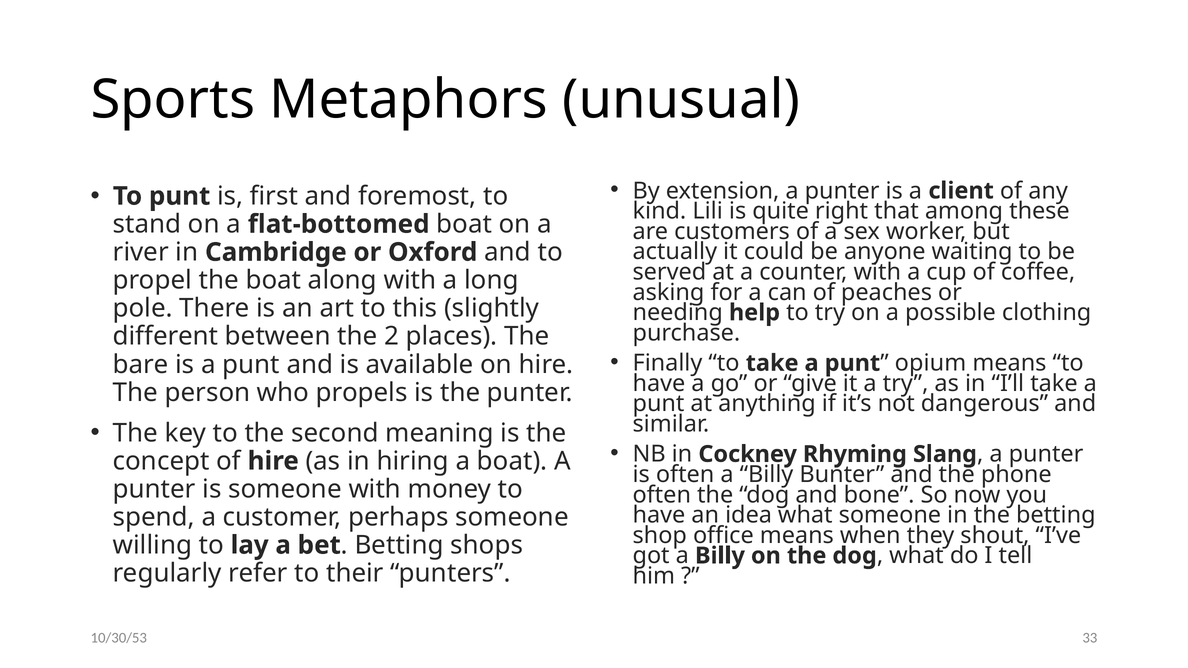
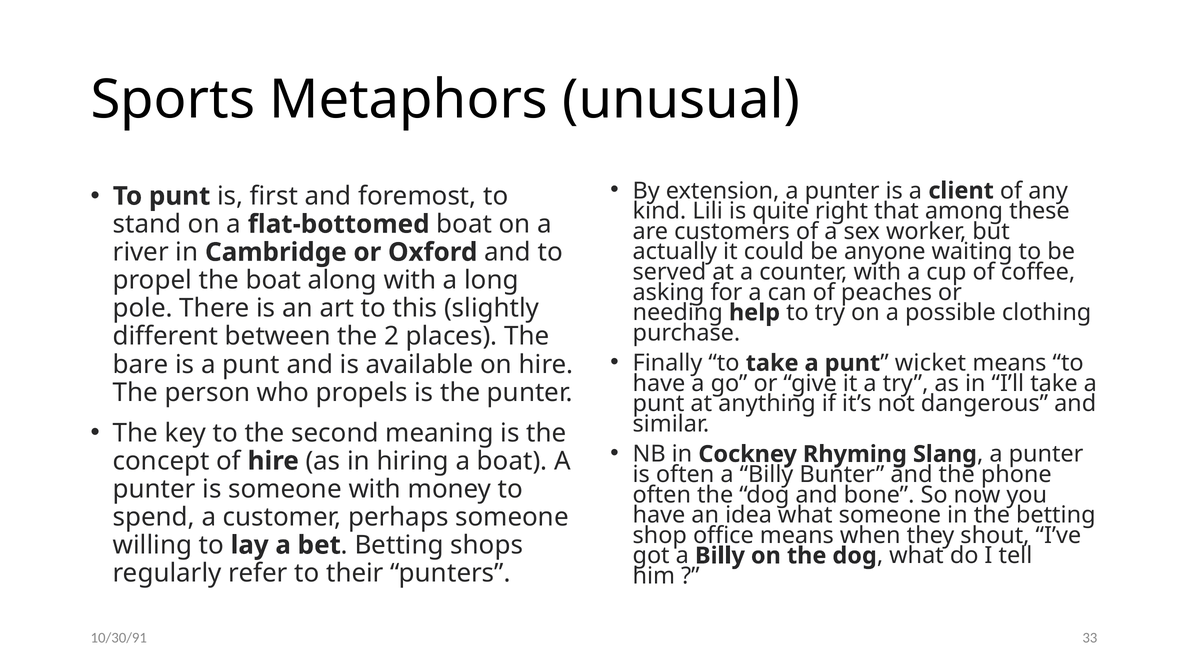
opium: opium -> wicket
10/30/53: 10/30/53 -> 10/30/91
